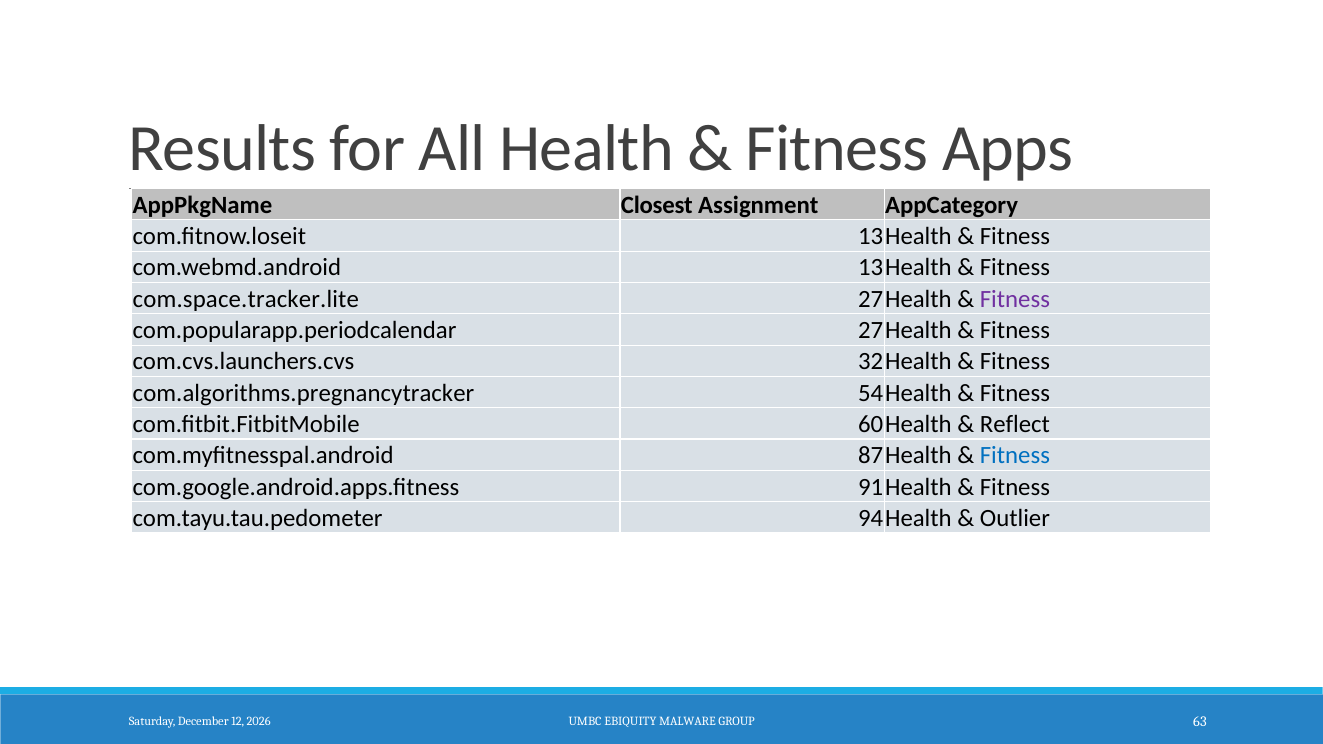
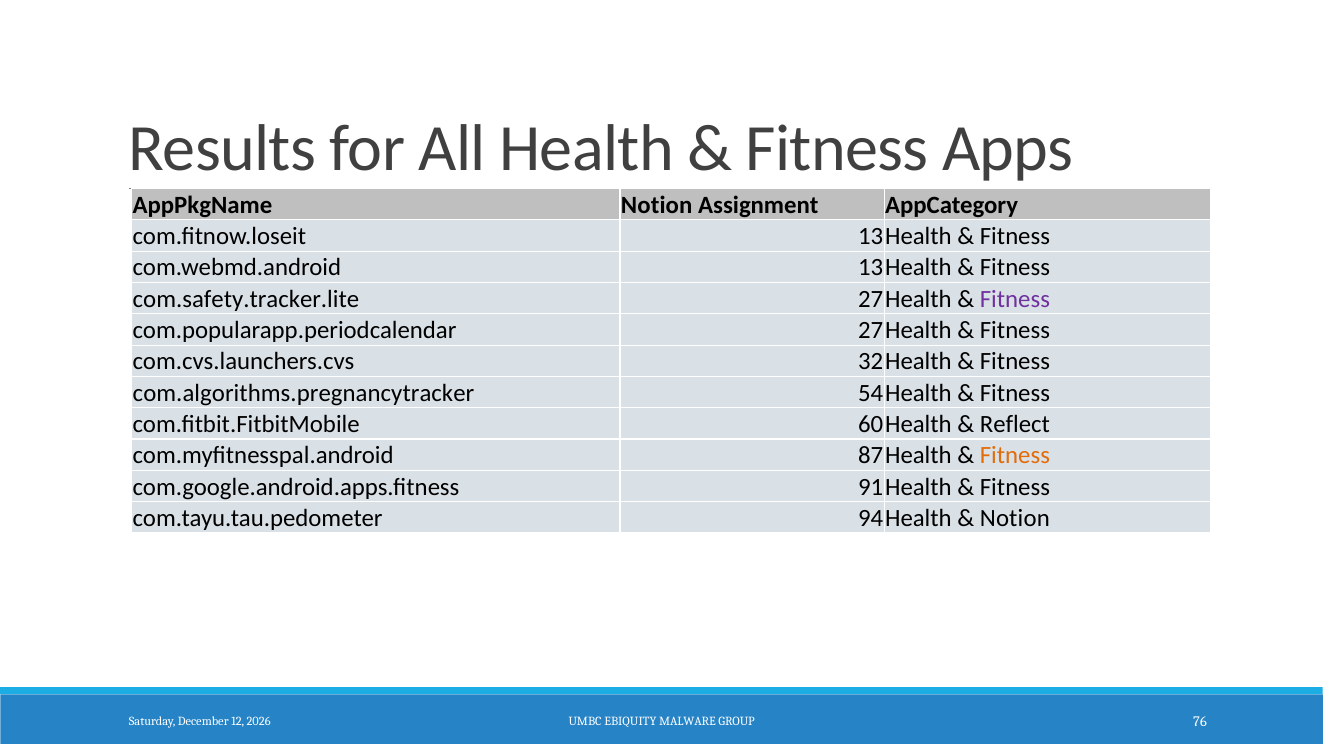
AppPkgName Closest: Closest -> Notion
com.space.tracker.lite: com.space.tracker.lite -> com.safety.tracker.lite
Fitness at (1015, 456) colour: blue -> orange
Outlier at (1015, 518): Outlier -> Notion
63: 63 -> 76
